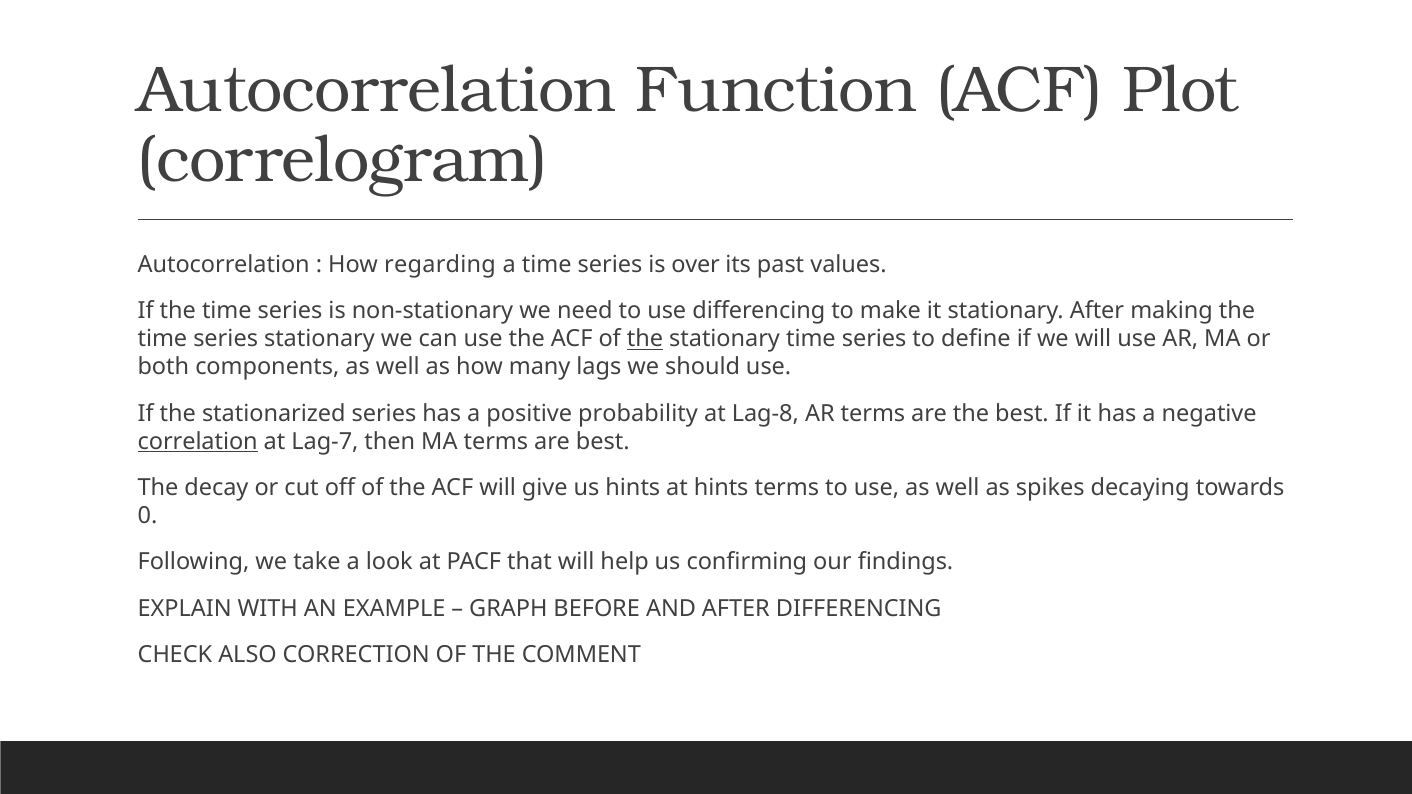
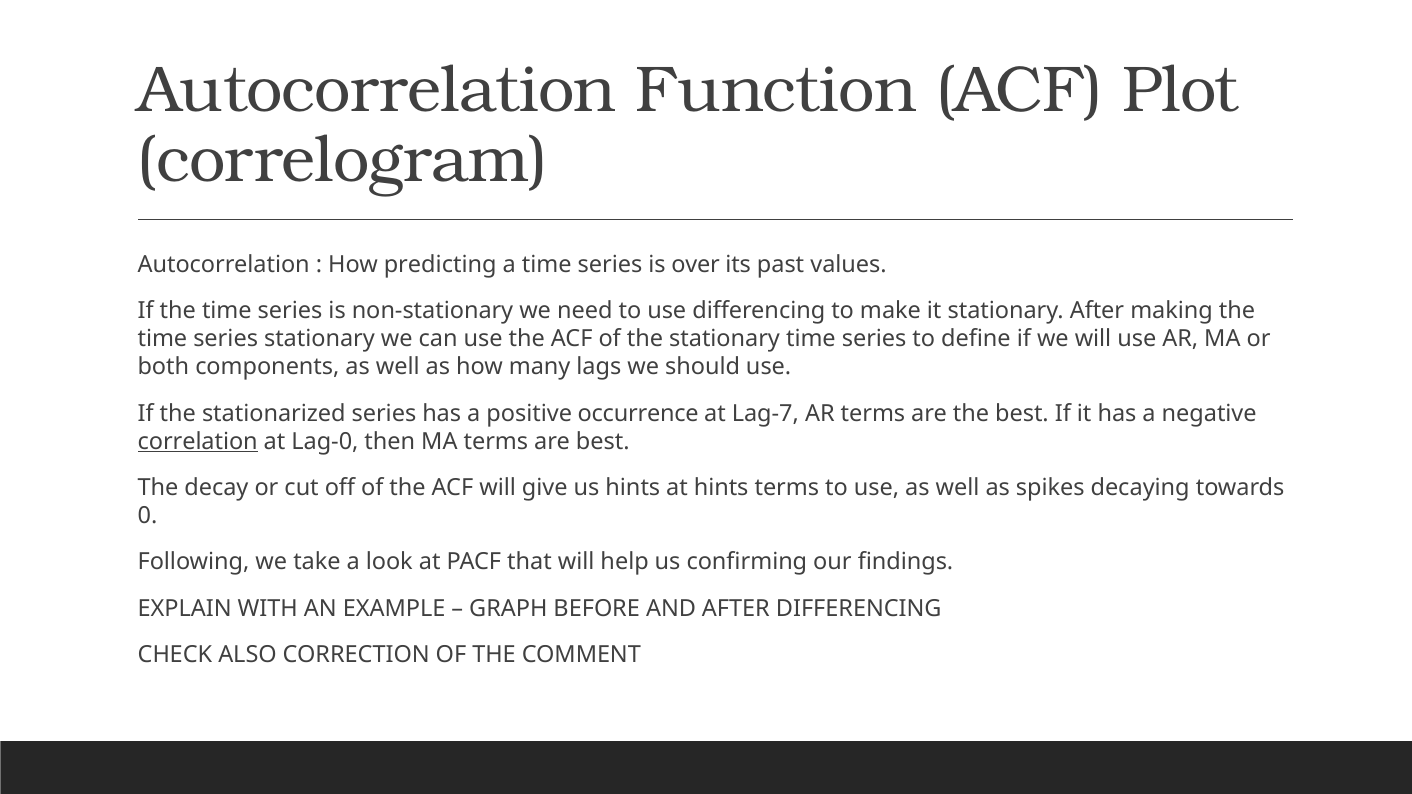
regarding: regarding -> predicting
the at (645, 339) underline: present -> none
probability: probability -> occurrence
Lag-8: Lag-8 -> Lag-7
Lag-7: Lag-7 -> Lag-0
